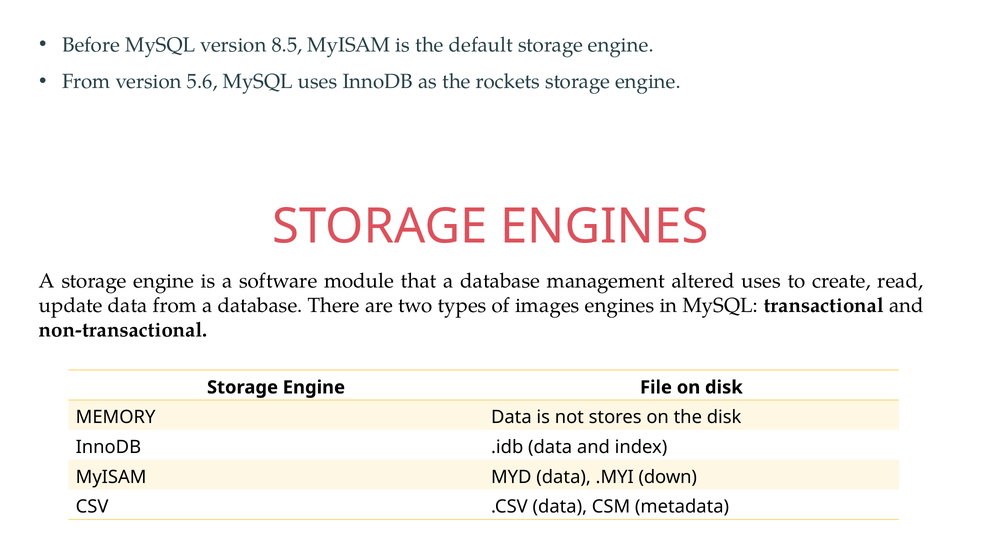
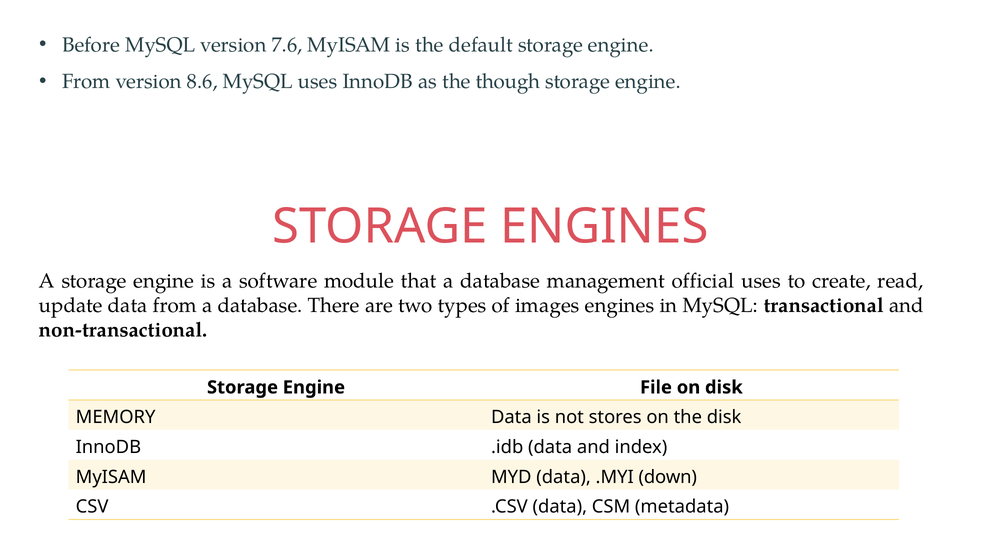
8.5: 8.5 -> 7.6
5.6: 5.6 -> 8.6
rockets: rockets -> though
altered: altered -> official
